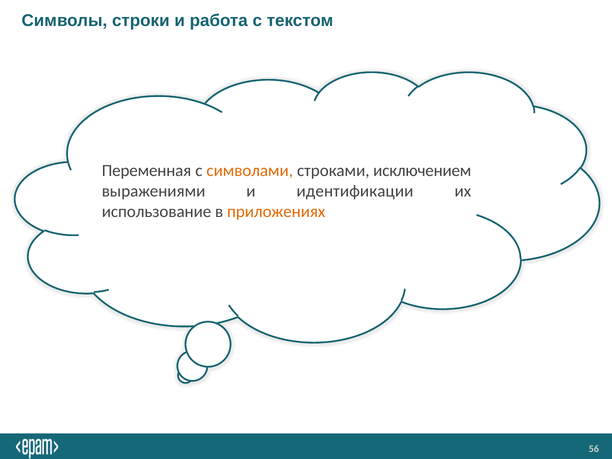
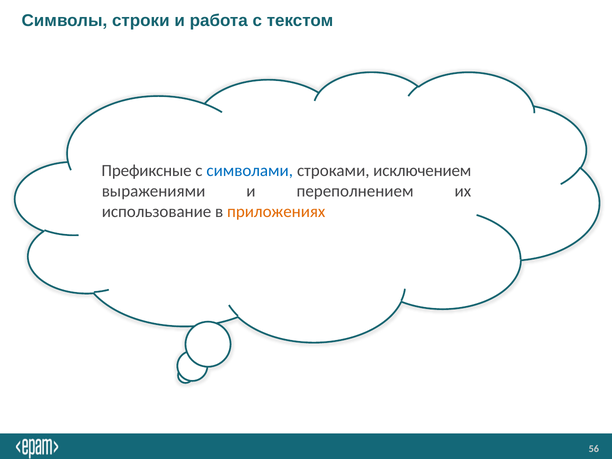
Переменная: Переменная -> Префиксные
символами colour: orange -> blue
идентификации: идентификации -> переполнением
